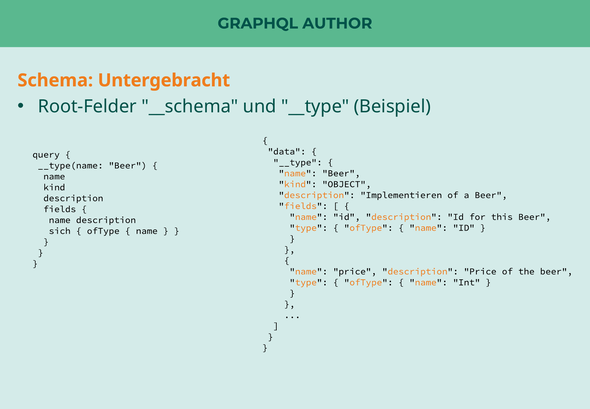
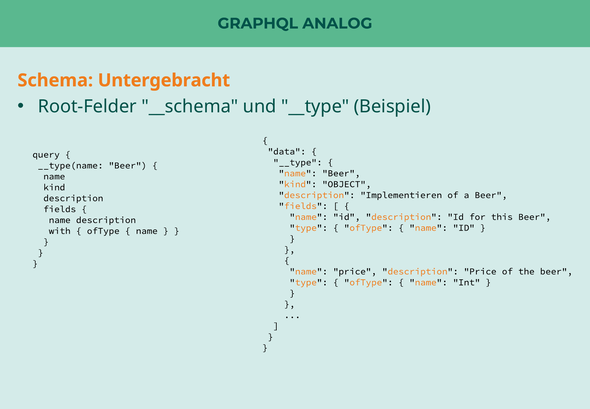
AUTHOR: AUTHOR -> ANALOG
sich: sich -> with
